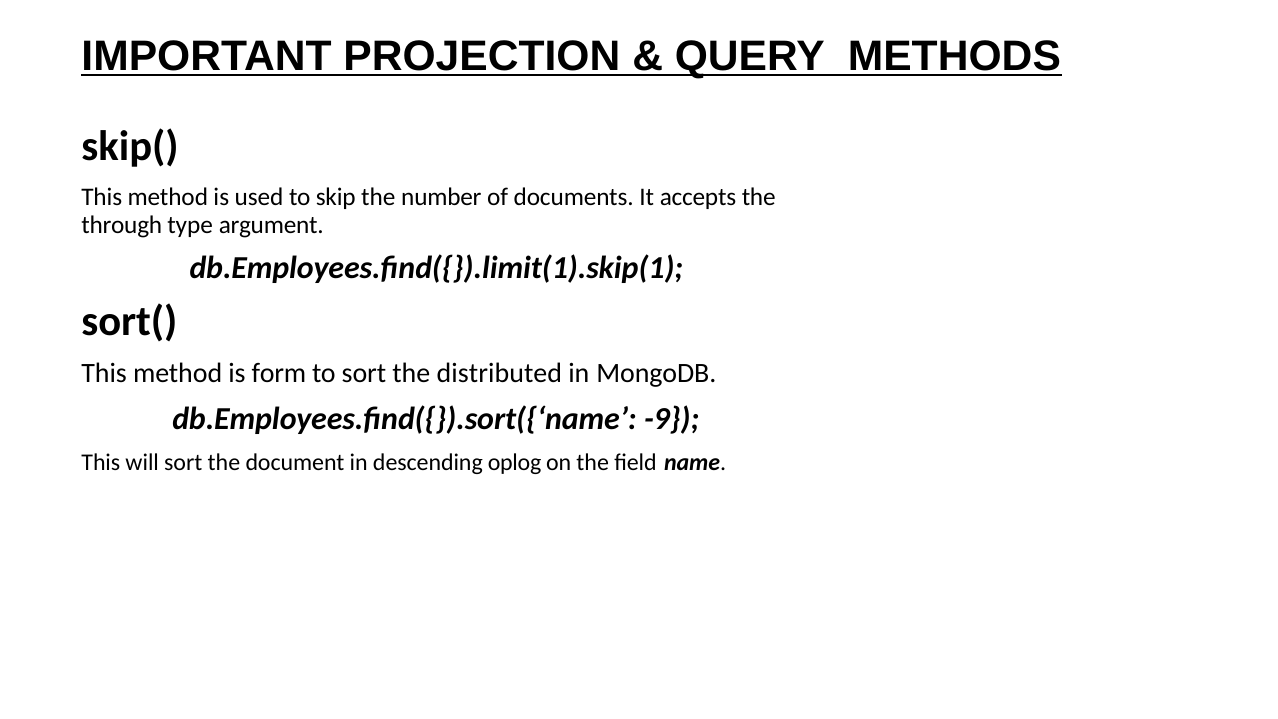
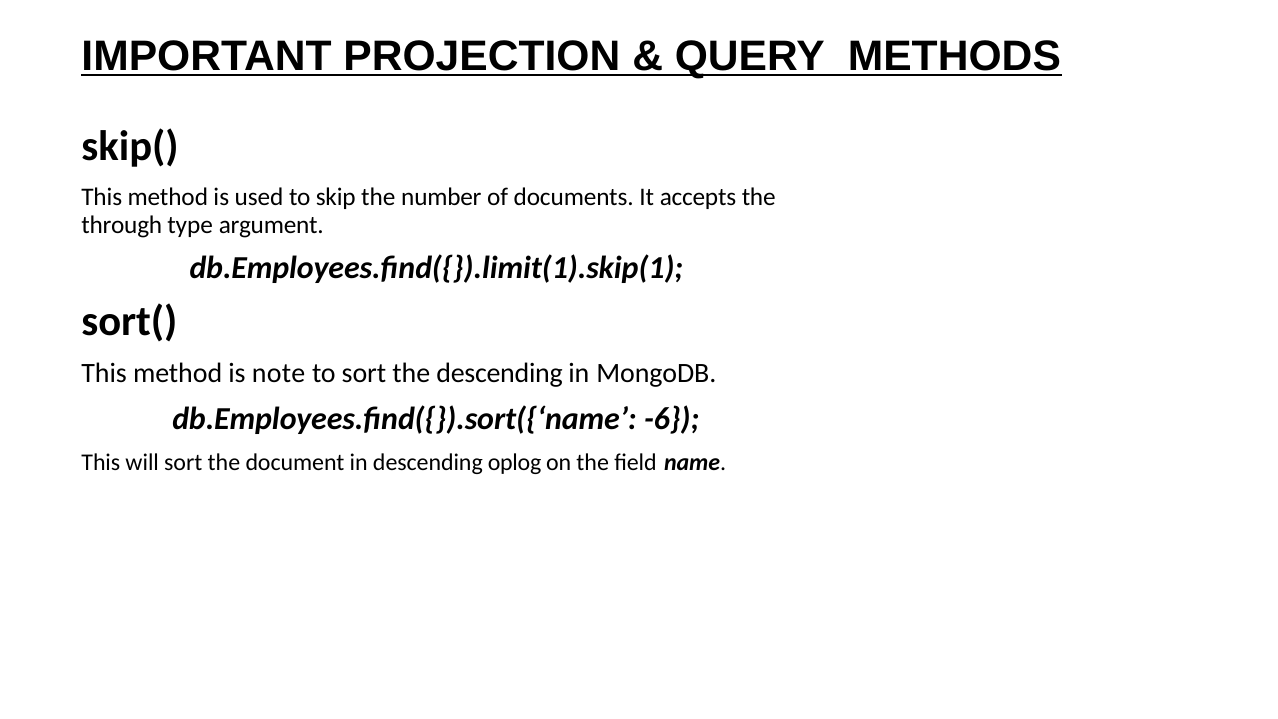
form: form -> note
the distributed: distributed -> descending
-9: -9 -> -6
